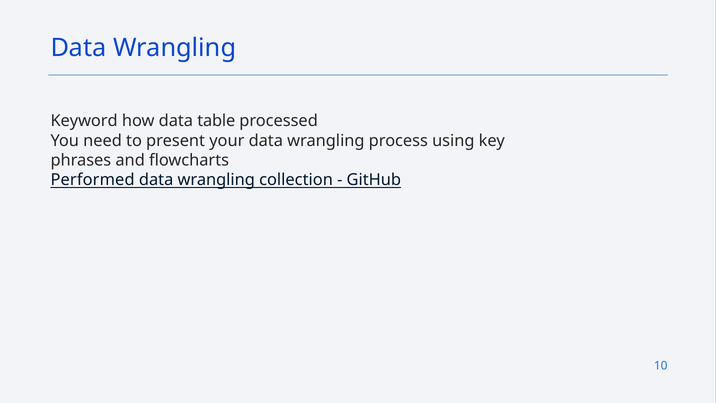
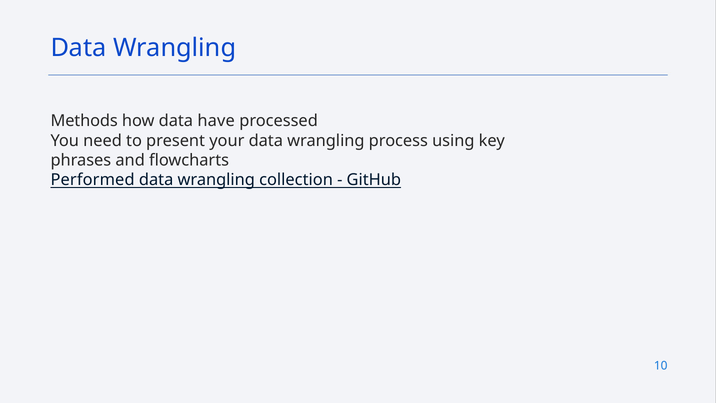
Keyword: Keyword -> Methods
table: table -> have
